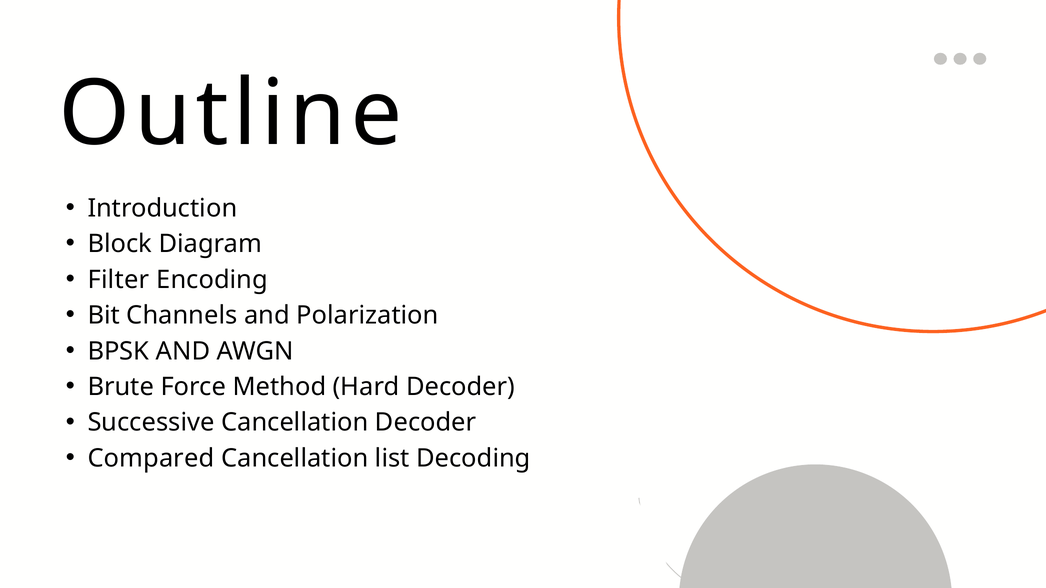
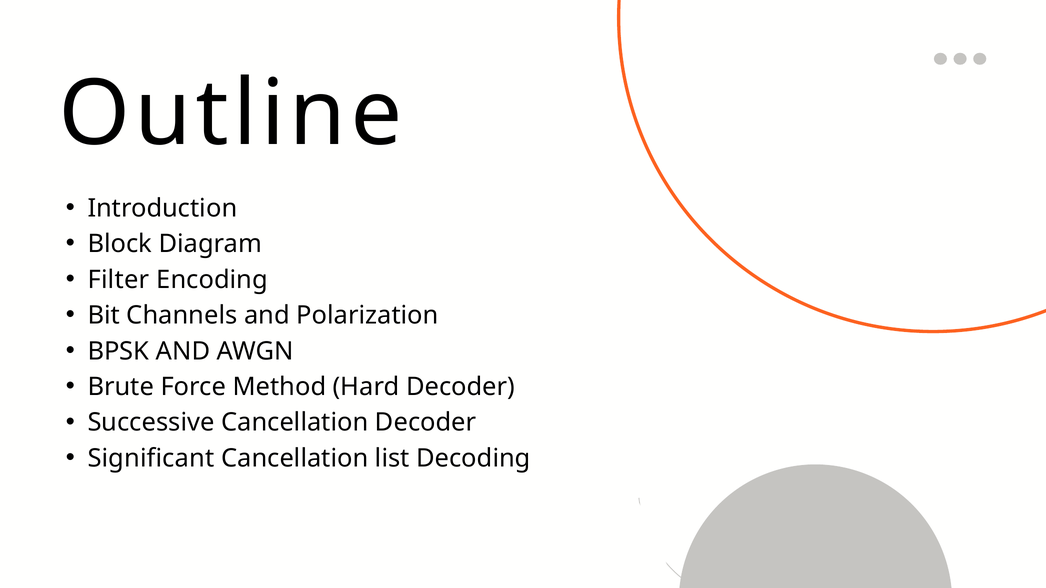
Compared: Compared -> Significant
